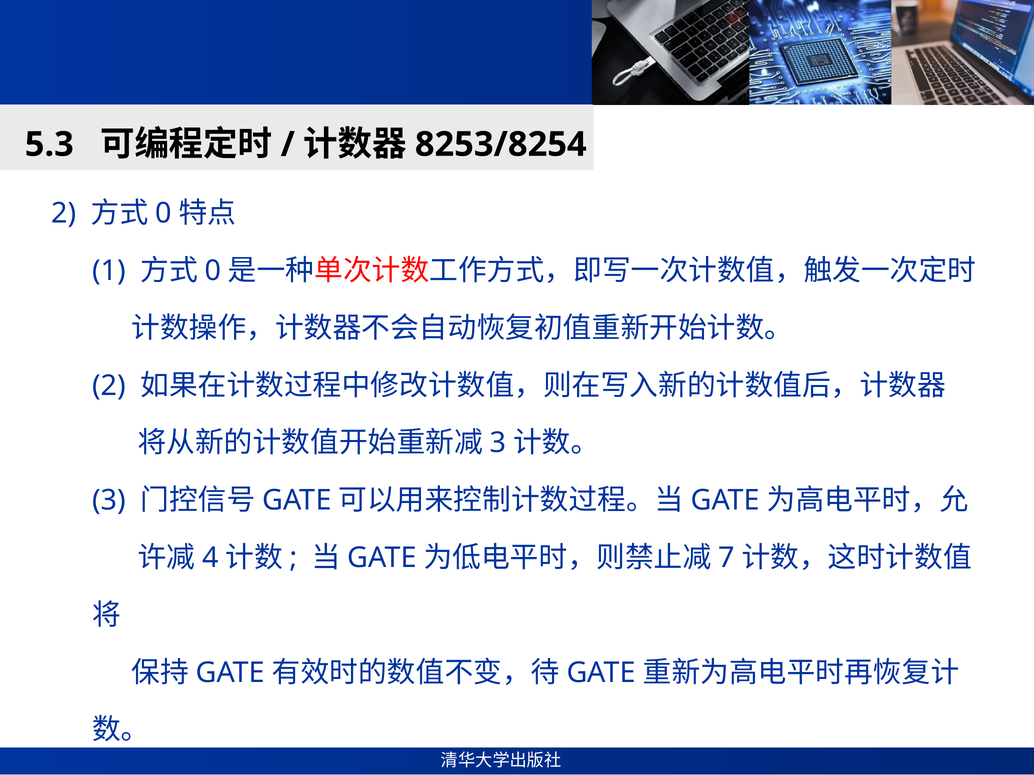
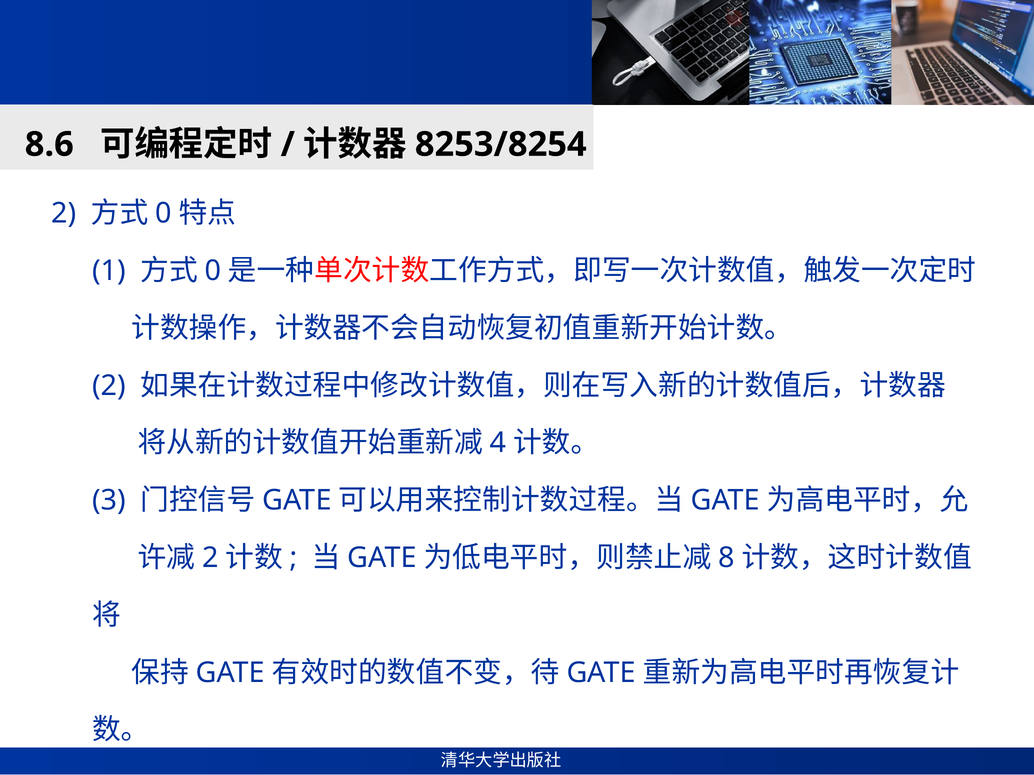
5.3: 5.3 -> 8.6
3 at (498, 443): 3 -> 4
4 at (210, 558): 4 -> 2
7: 7 -> 8
